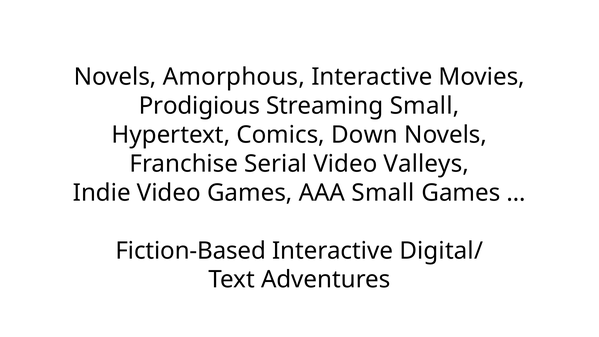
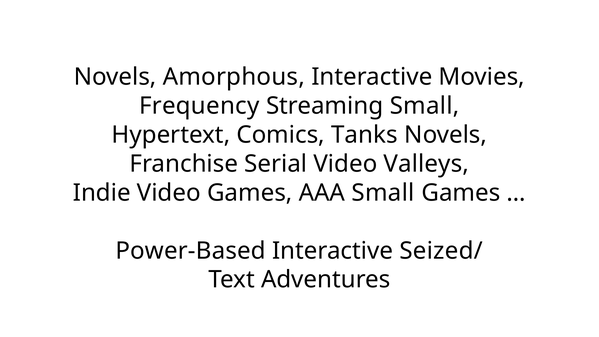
Prodigious: Prodigious -> Frequency
Down: Down -> Tanks
Fiction-Based: Fiction-Based -> Power-Based
Digital/: Digital/ -> Seized/
